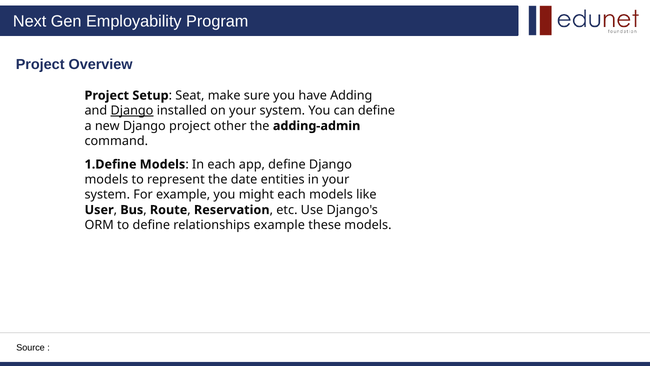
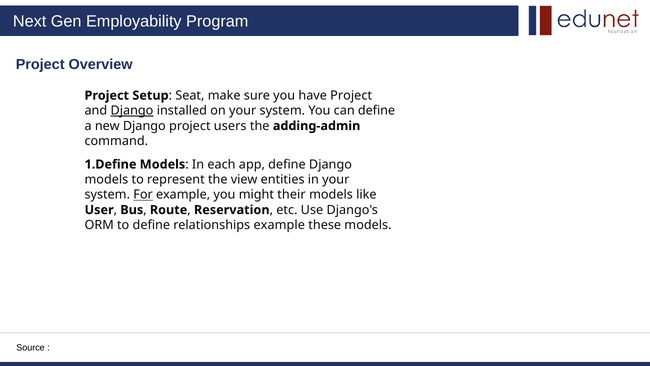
have Adding: Adding -> Project
other: other -> users
date: date -> view
For underline: none -> present
might each: each -> their
